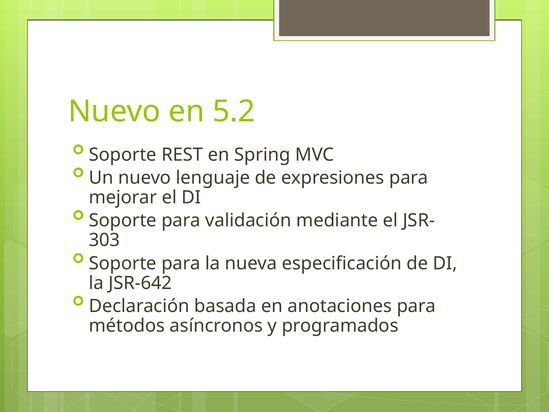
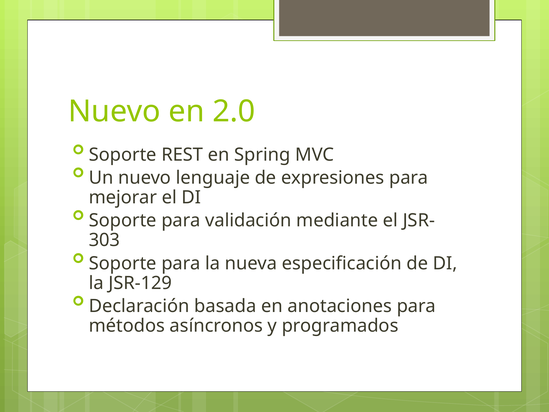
5.2: 5.2 -> 2.0
JSR-642: JSR-642 -> JSR-129
